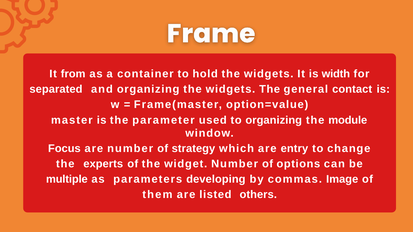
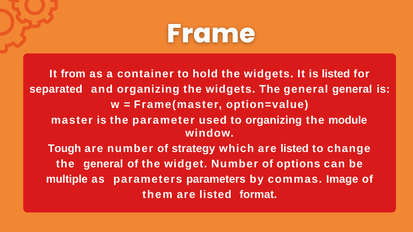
is width: width -> listed
general contact: contact -> general
Focus: Focus -> Tough
which are entry: entry -> listed
experts at (103, 164): experts -> general
parameters developing: developing -> parameters
others: others -> format
